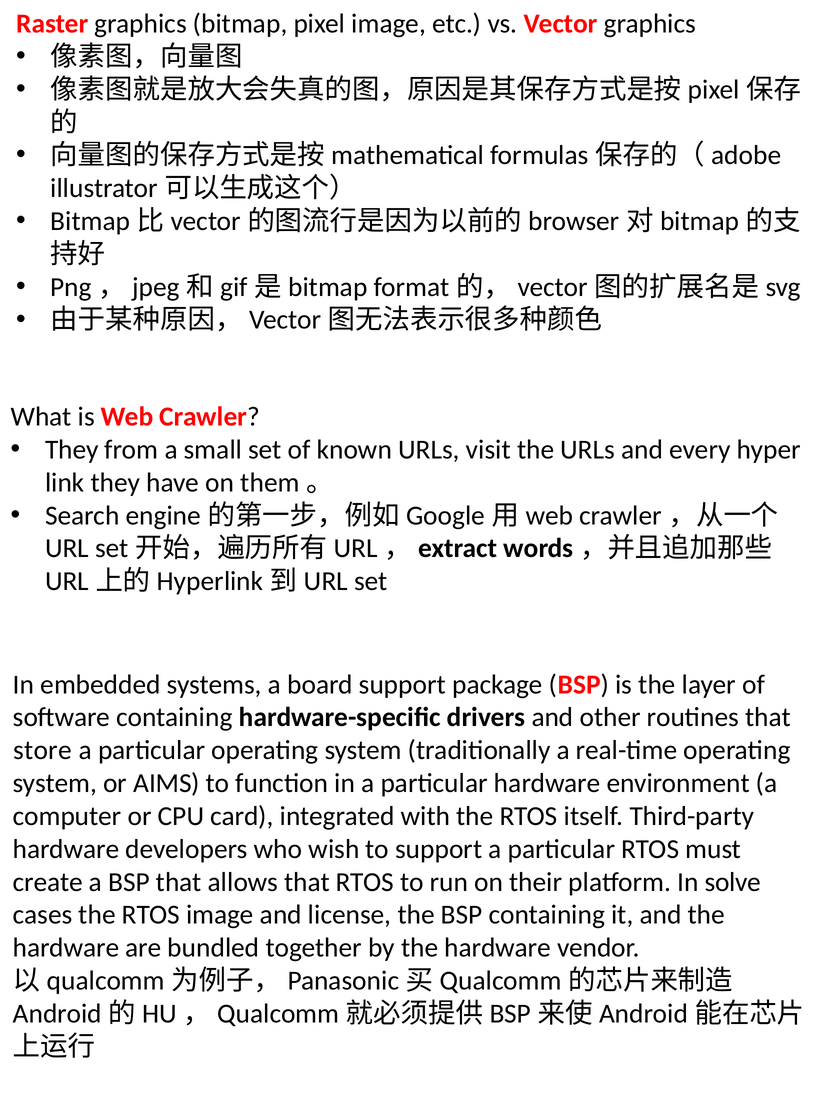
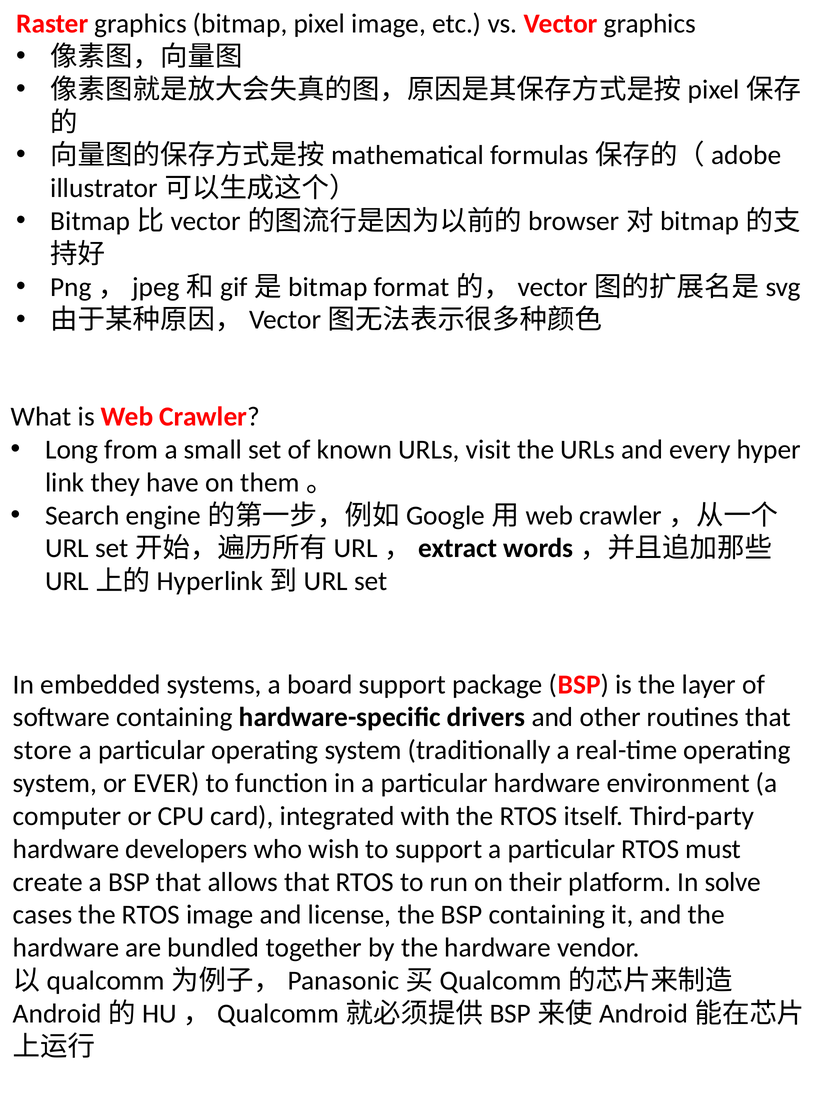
They at (72, 450): They -> Long
AIMS: AIMS -> EVER
